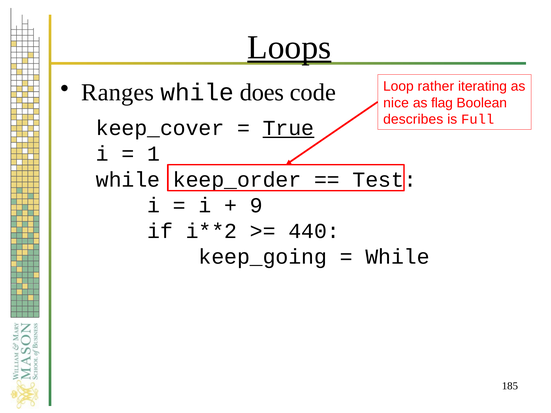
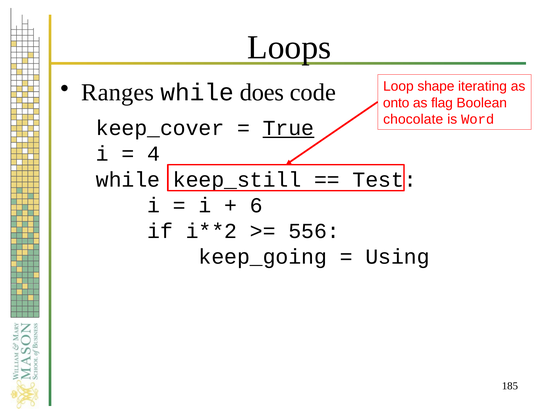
Loops underline: present -> none
rather: rather -> shape
nice: nice -> onto
describes: describes -> chocolate
Full: Full -> Word
1: 1 -> 4
keep_order: keep_order -> keep_still
9: 9 -> 6
440: 440 -> 556
While at (398, 257): While -> Using
